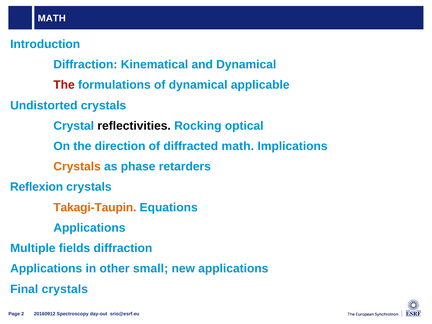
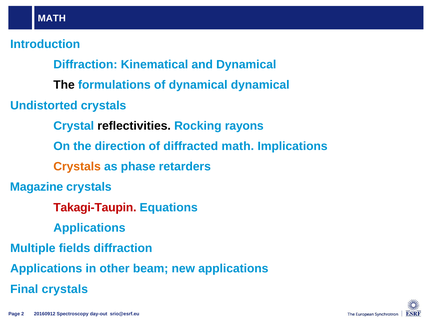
The at (64, 85) colour: red -> black
dynamical applicable: applicable -> dynamical
optical: optical -> rayons
Reflexion: Reflexion -> Magazine
Takagi-Taupin colour: orange -> red
small: small -> beam
